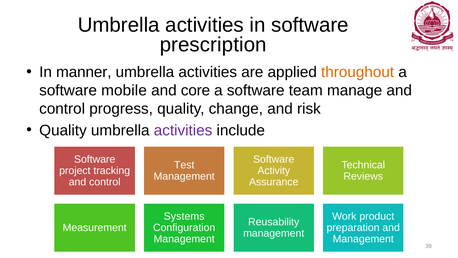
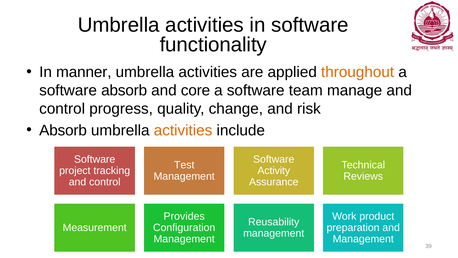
prescription: prescription -> functionality
software mobile: mobile -> absorb
Quality at (63, 130): Quality -> Absorb
activities at (183, 130) colour: purple -> orange
Systems: Systems -> Provides
